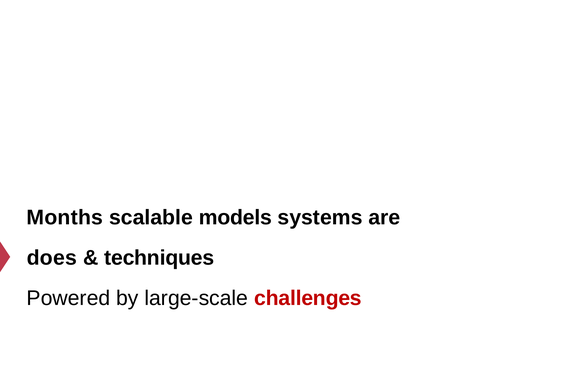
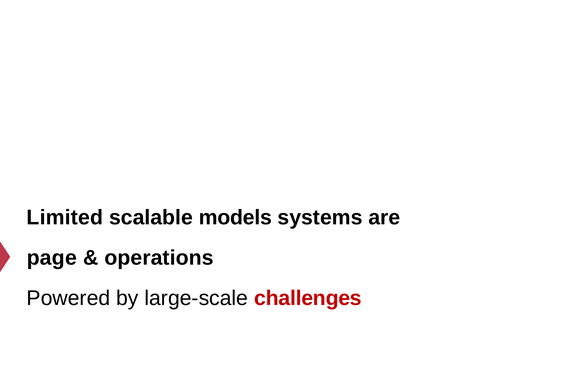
Months: Months -> Limited
does: does -> page
techniques: techniques -> operations
